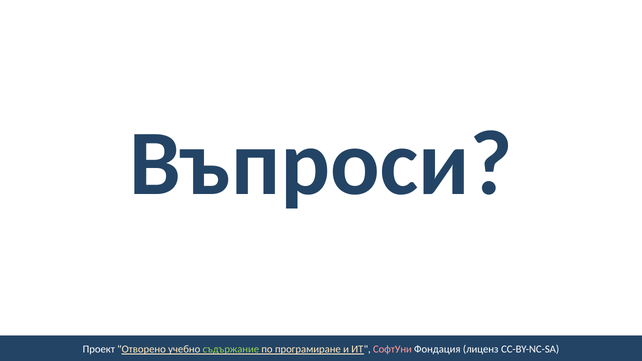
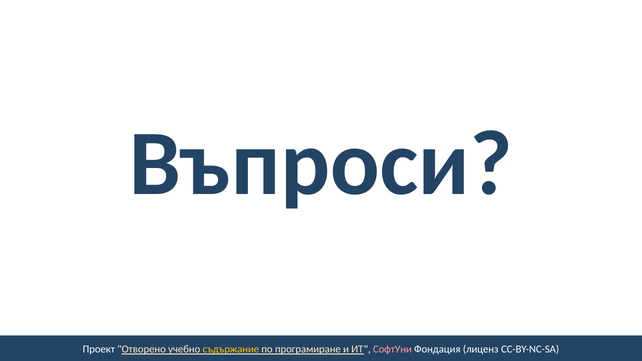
съдържание colour: light green -> yellow
